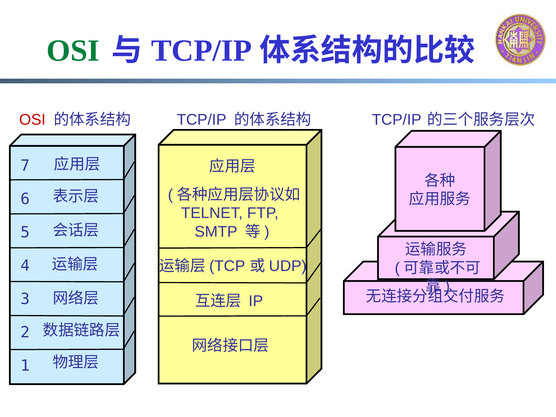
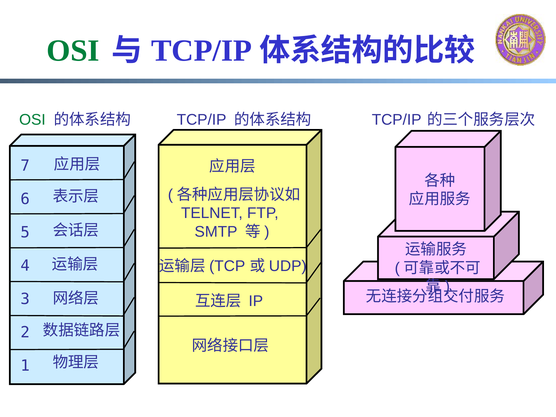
OSI at (32, 120) colour: red -> green
